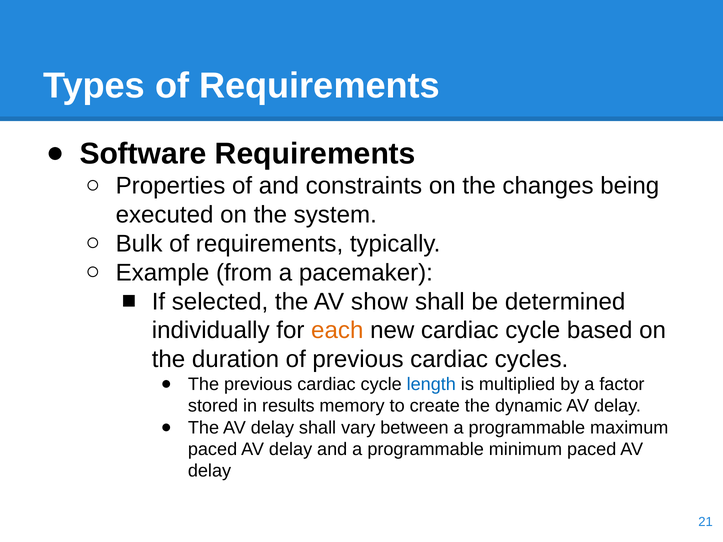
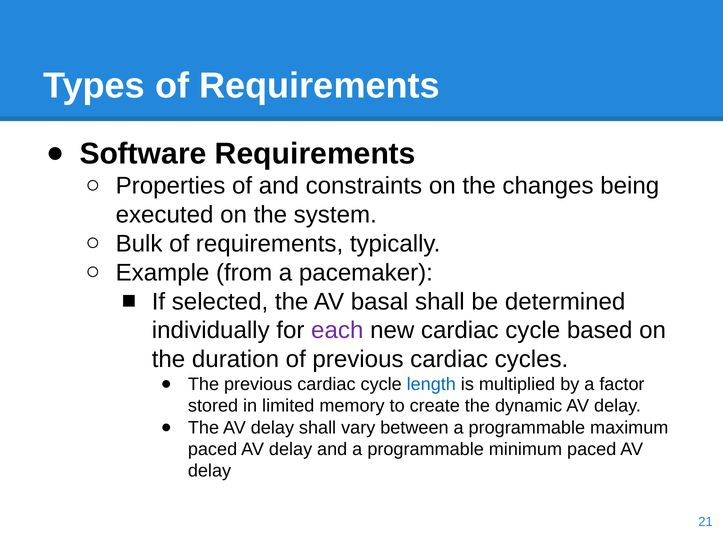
show: show -> basal
each colour: orange -> purple
results: results -> limited
